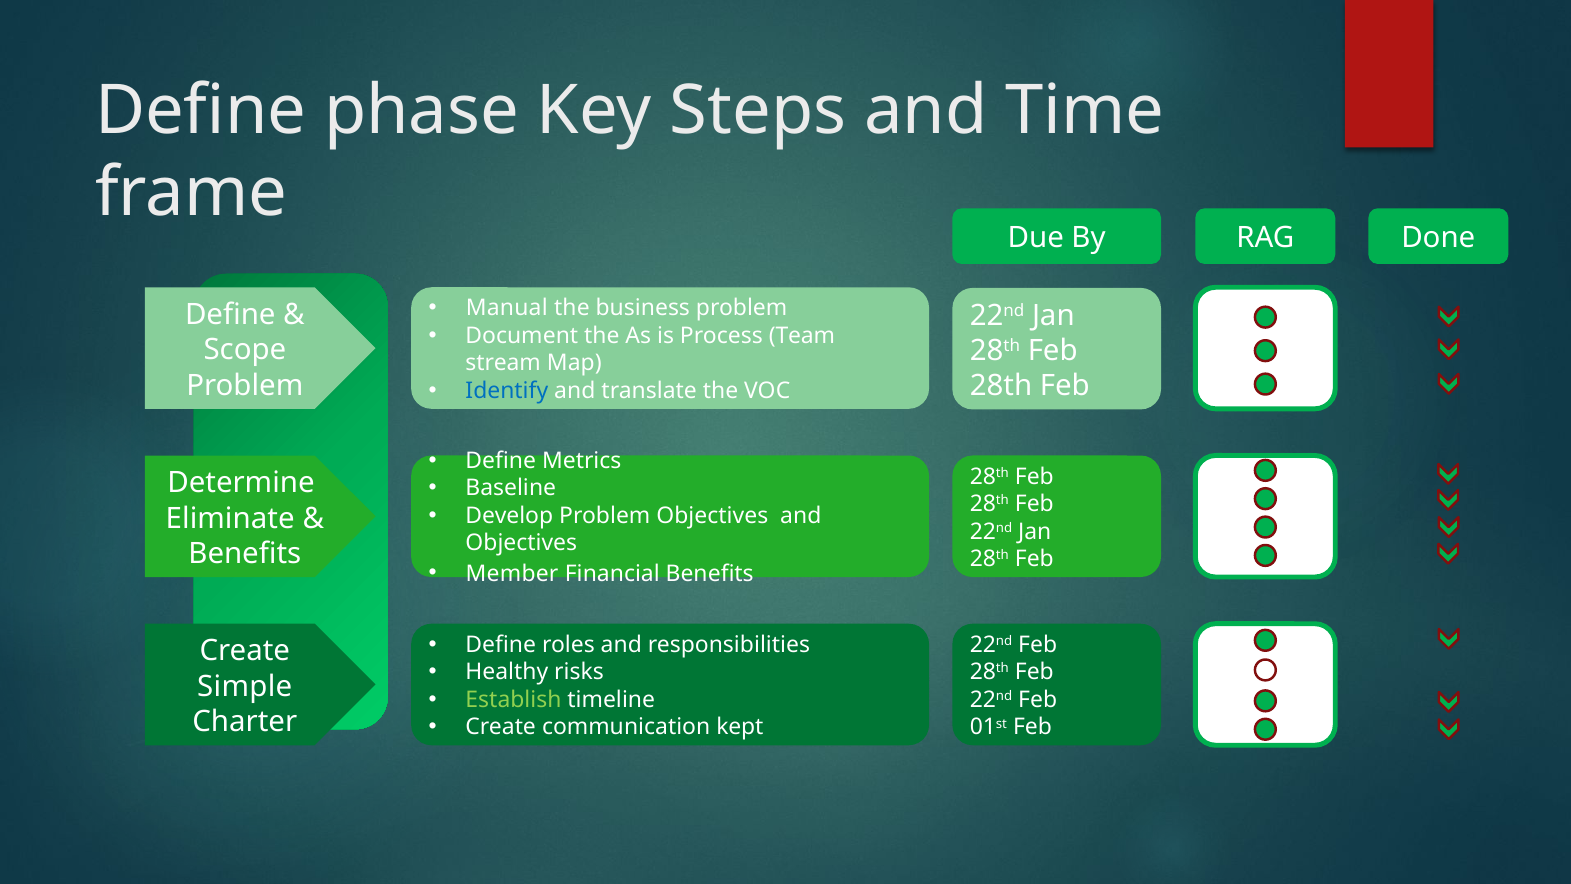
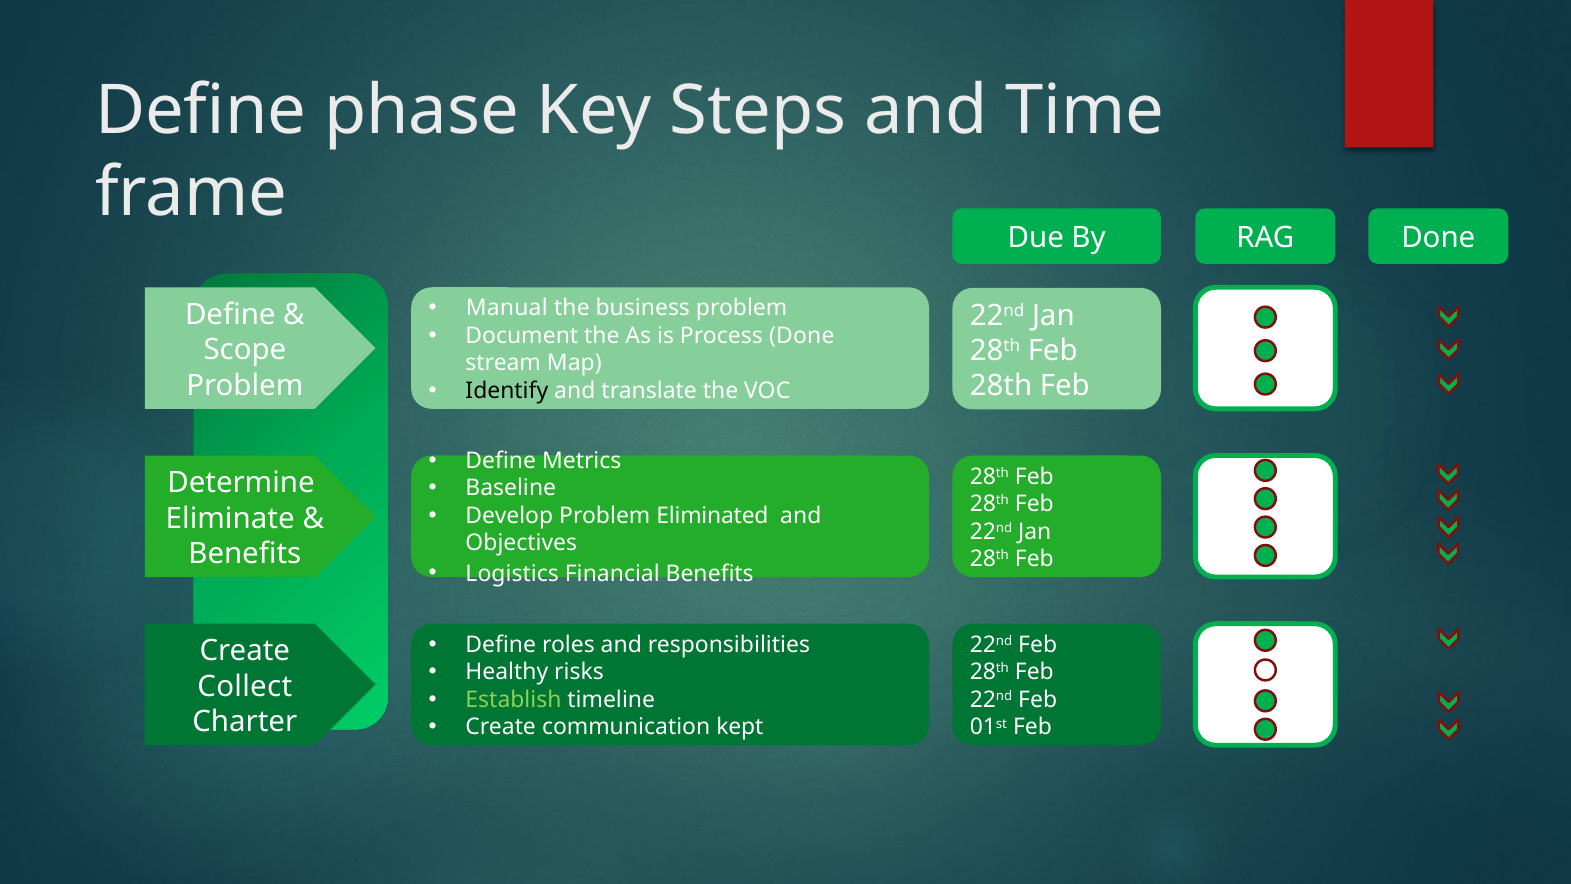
Process Team: Team -> Done
Identify colour: blue -> black
Problem Objectives: Objectives -> Eliminated
Member: Member -> Logistics
Simple: Simple -> Collect
